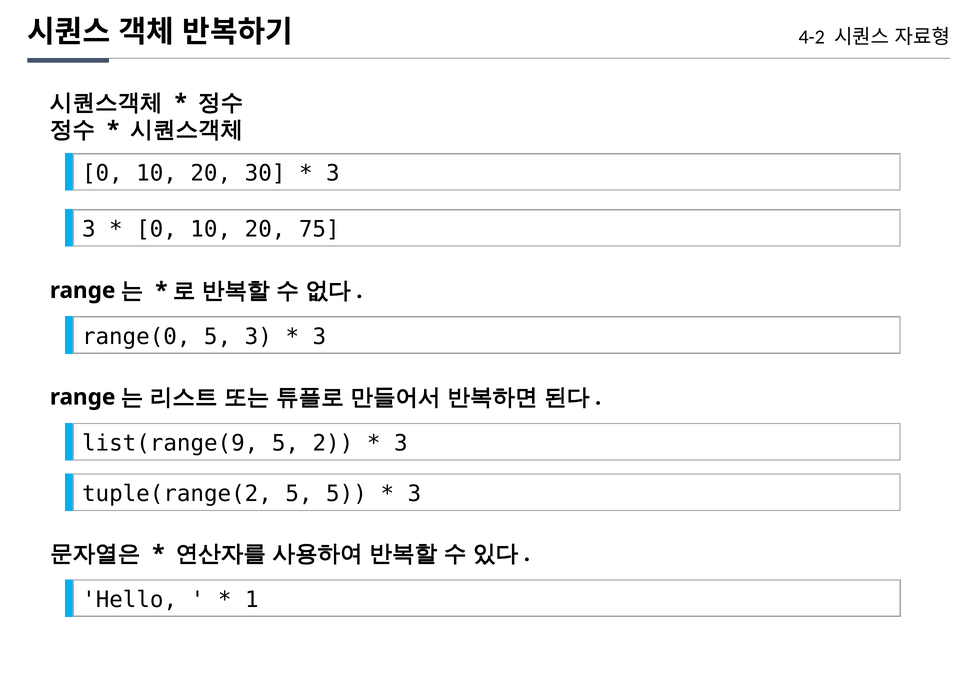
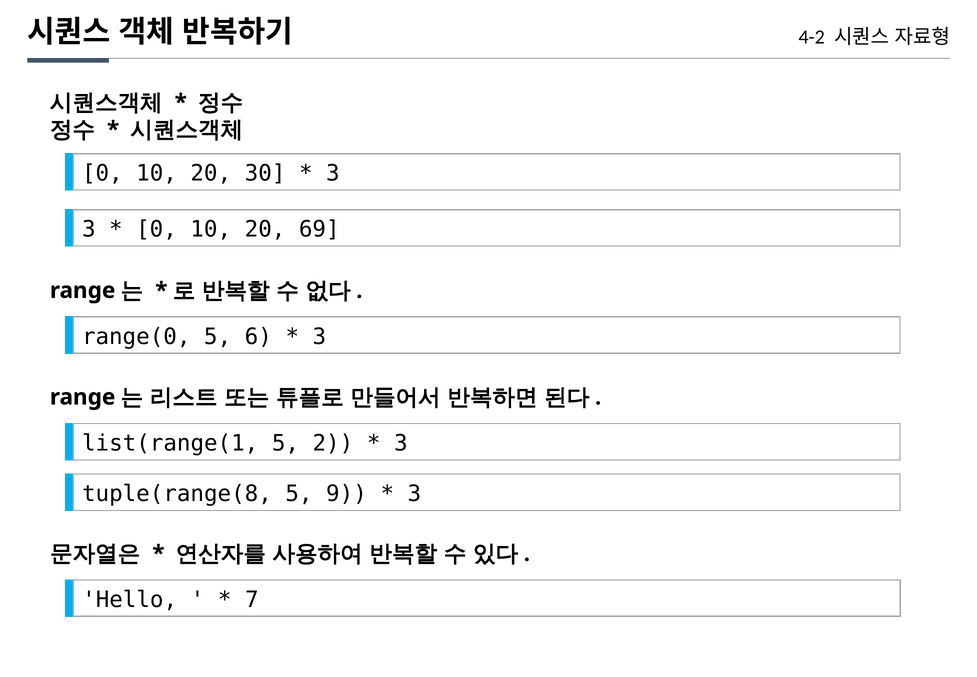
75: 75 -> 69
5 3: 3 -> 6
list(range(9: list(range(9 -> list(range(1
tuple(range(2: tuple(range(2 -> tuple(range(8
5 5: 5 -> 9
1: 1 -> 7
